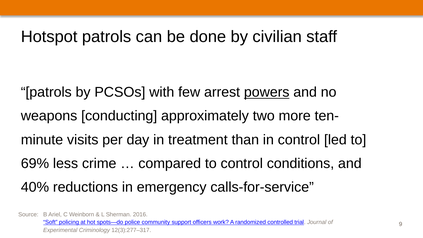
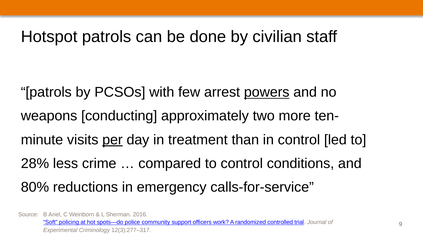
per underline: none -> present
69%: 69% -> 28%
40%: 40% -> 80%
